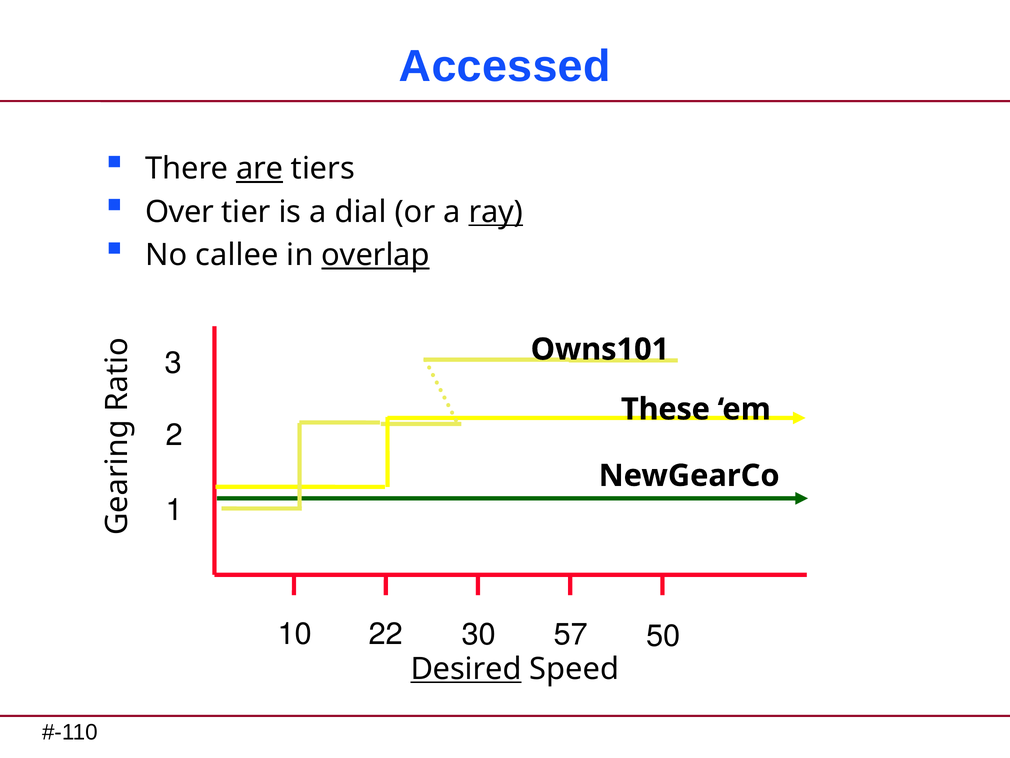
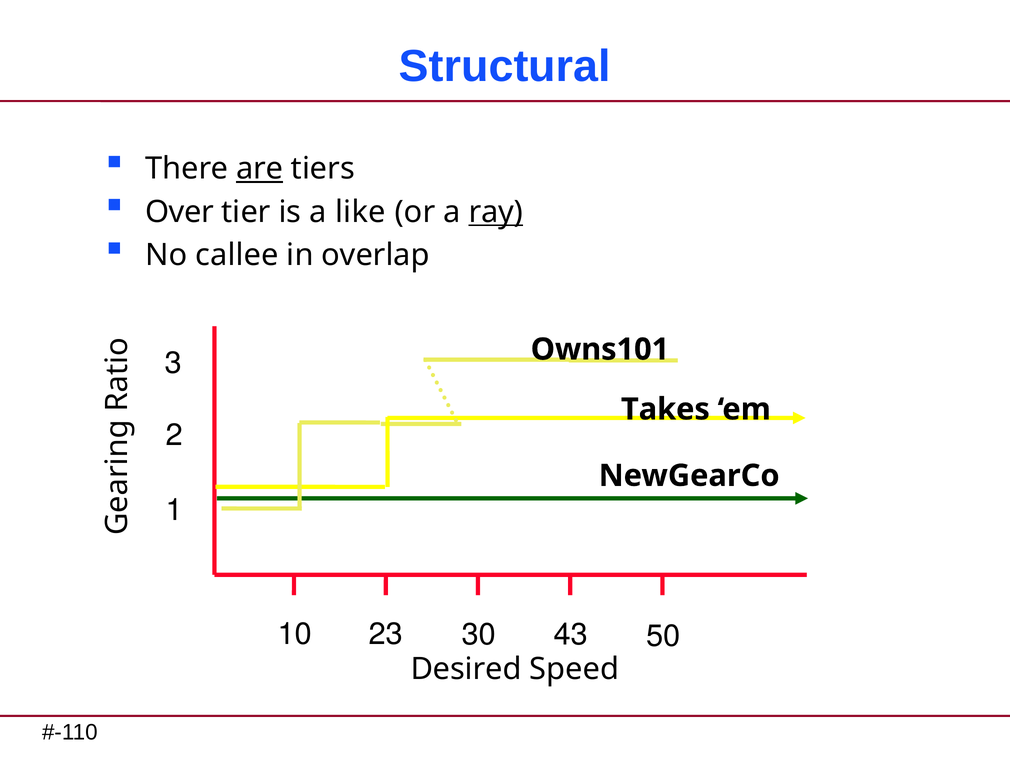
Accessed: Accessed -> Structural
dial: dial -> like
overlap underline: present -> none
These: These -> Takes
22: 22 -> 23
57: 57 -> 43
Desired underline: present -> none
